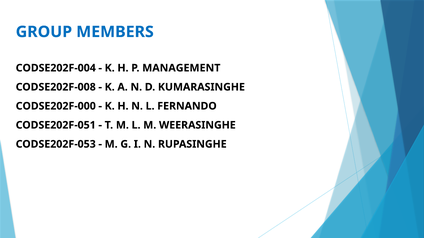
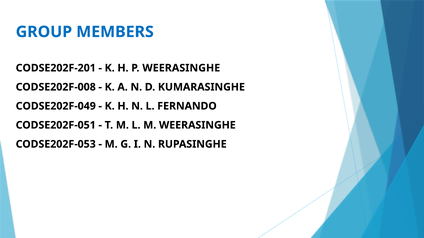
CODSE202F-004: CODSE202F-004 -> CODSE202F-201
P MANAGEMENT: MANAGEMENT -> WEERASINGHE
CODSE202F-000: CODSE202F-000 -> CODSE202F-049
